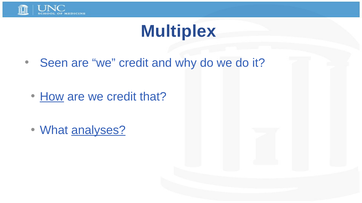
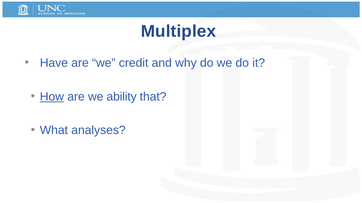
Seen: Seen -> Have
credit at (122, 97): credit -> ability
analyses underline: present -> none
